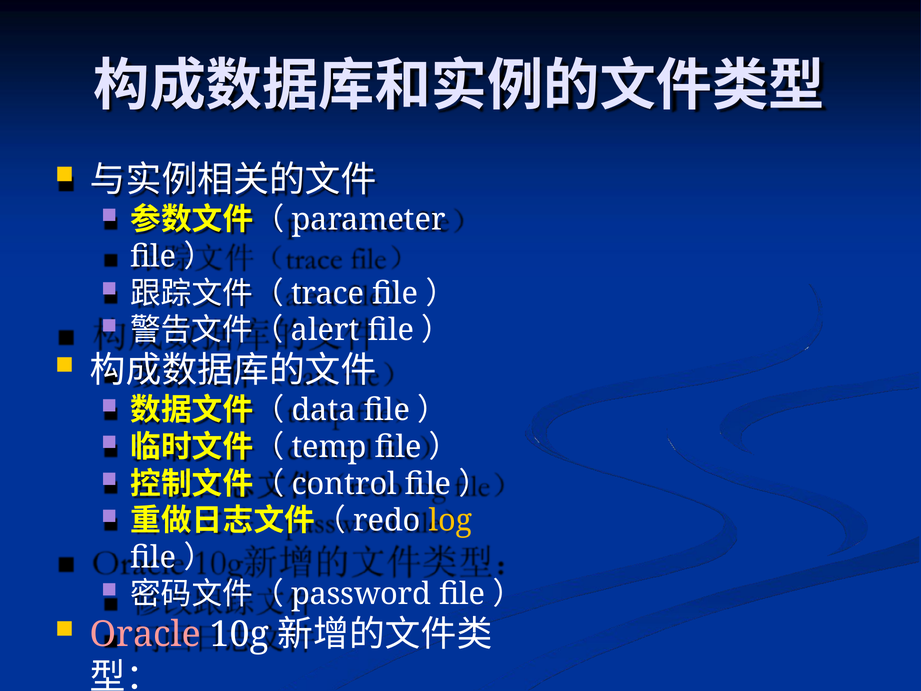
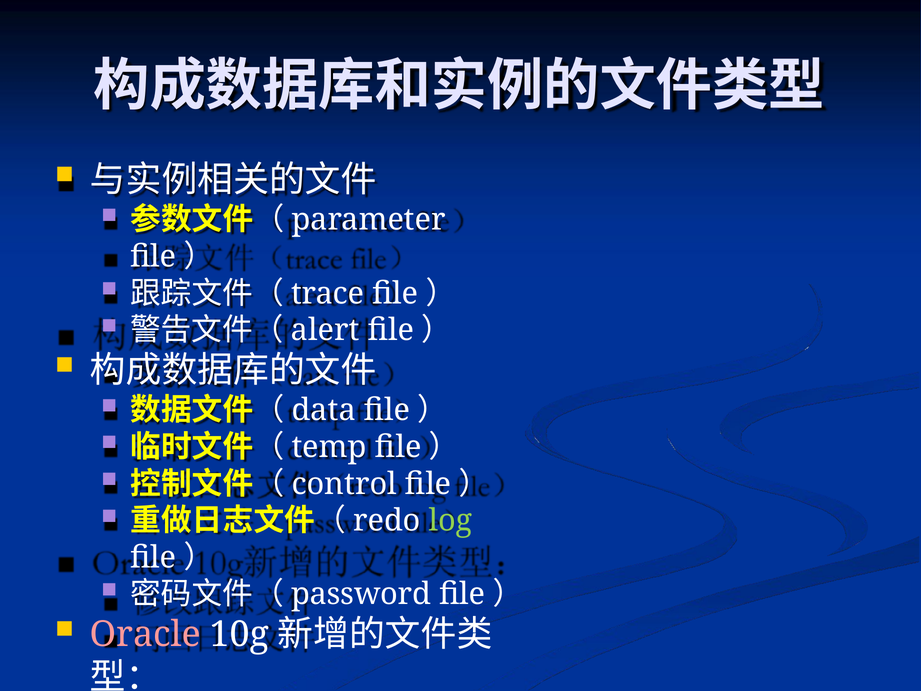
log colour: yellow -> light green
